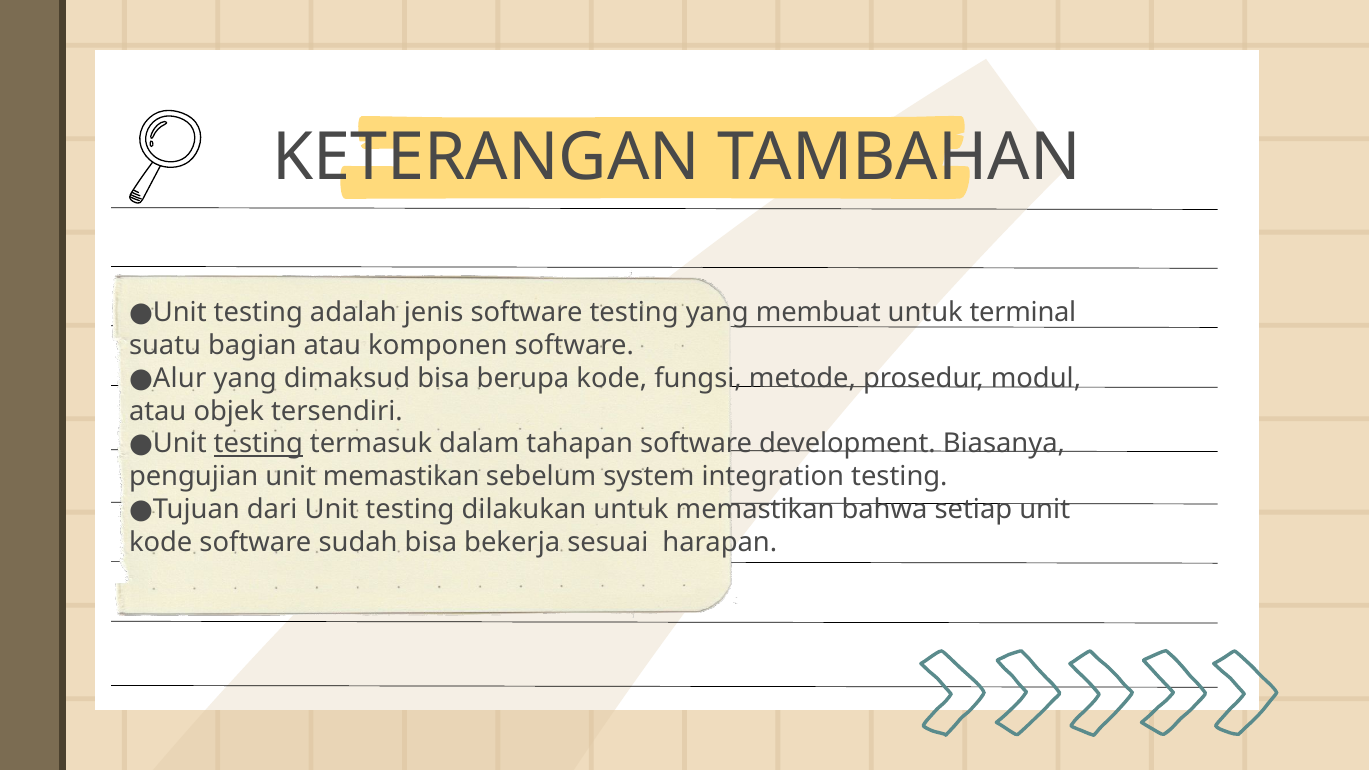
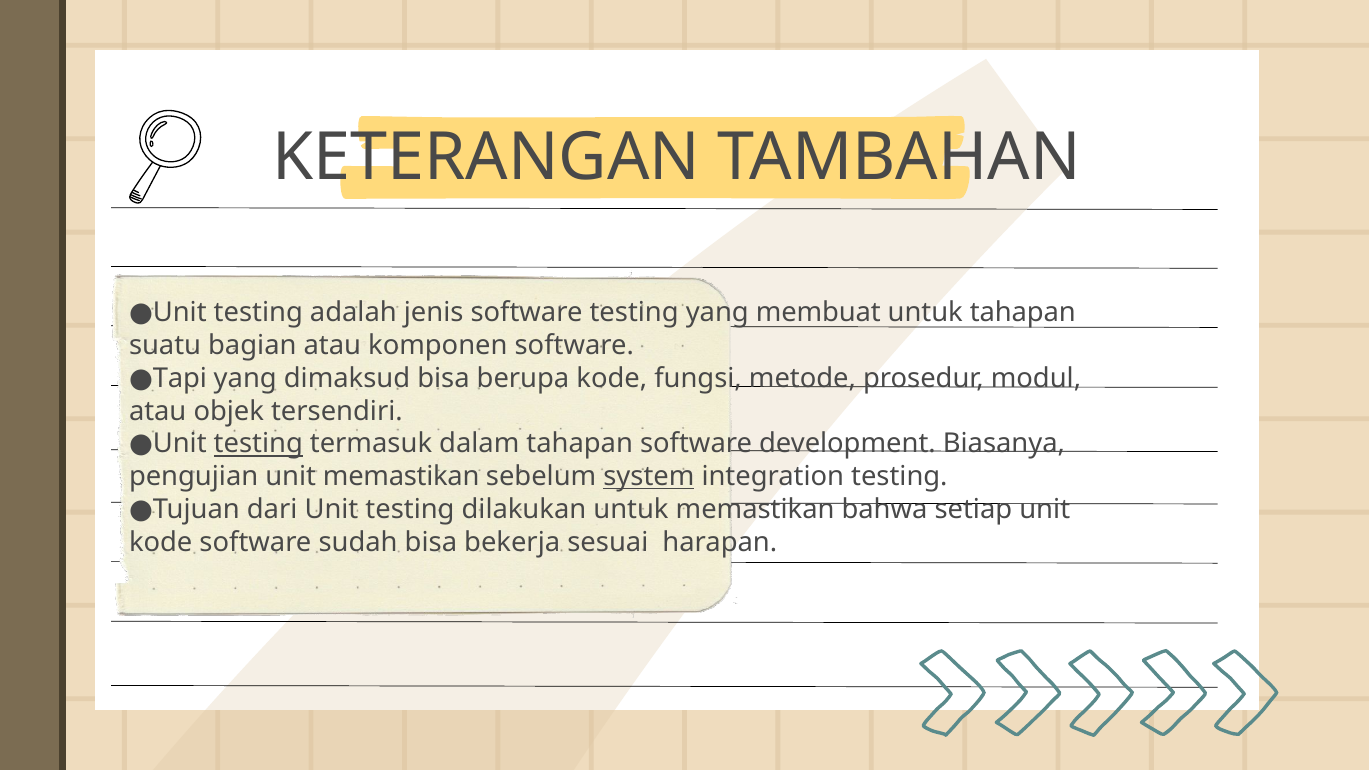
untuk terminal: terminal -> tahapan
Alur: Alur -> Tapi
system underline: none -> present
